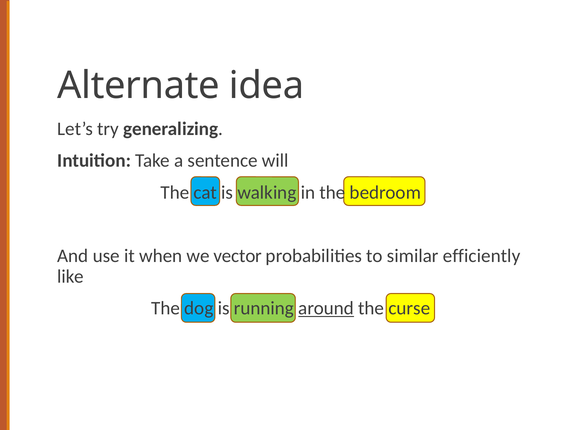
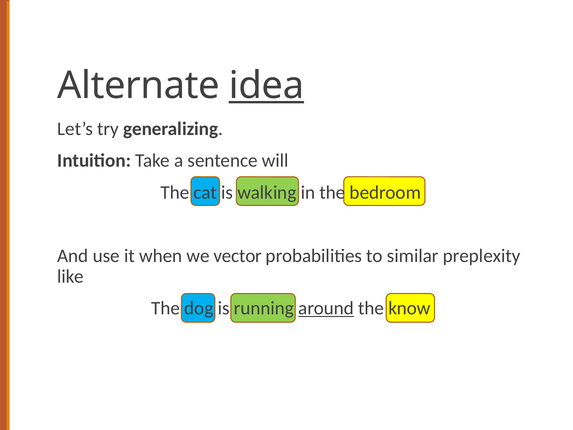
idea underline: none -> present
efficiently: efficiently -> preplexity
curse: curse -> know
